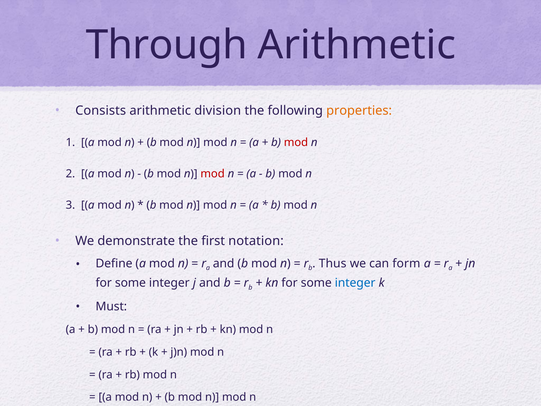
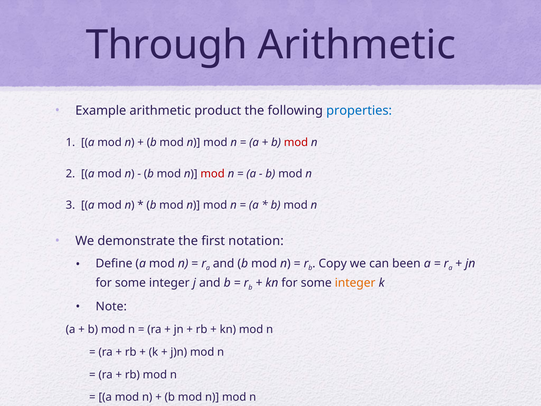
Consists: Consists -> Example
division: division -> product
properties colour: orange -> blue
Thus: Thus -> Copy
form: form -> been
integer at (355, 283) colour: blue -> orange
Must: Must -> Note
